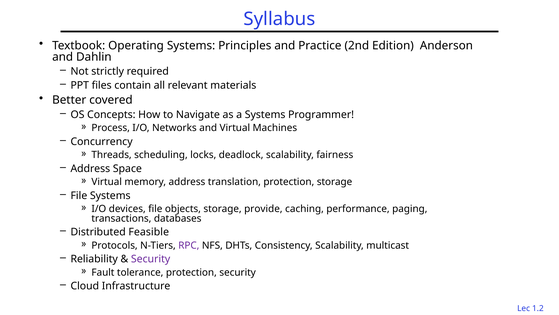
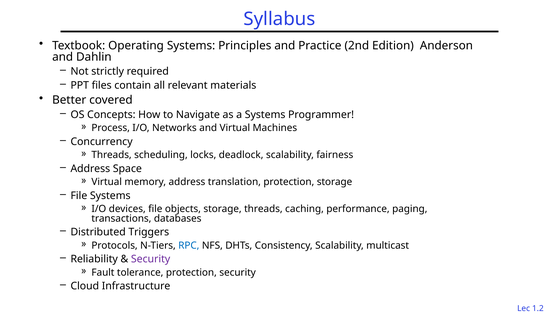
storage provide: provide -> threads
Feasible: Feasible -> Triggers
RPC colour: purple -> blue
